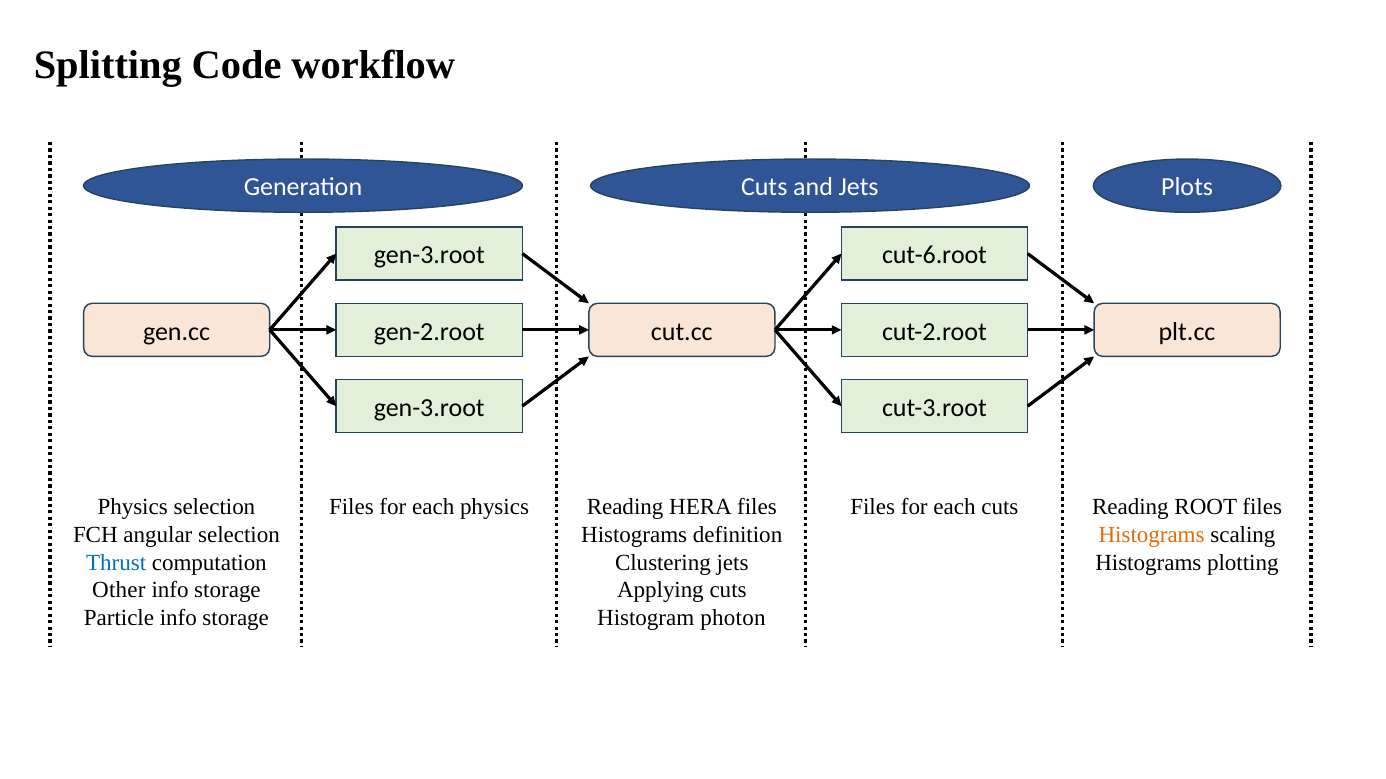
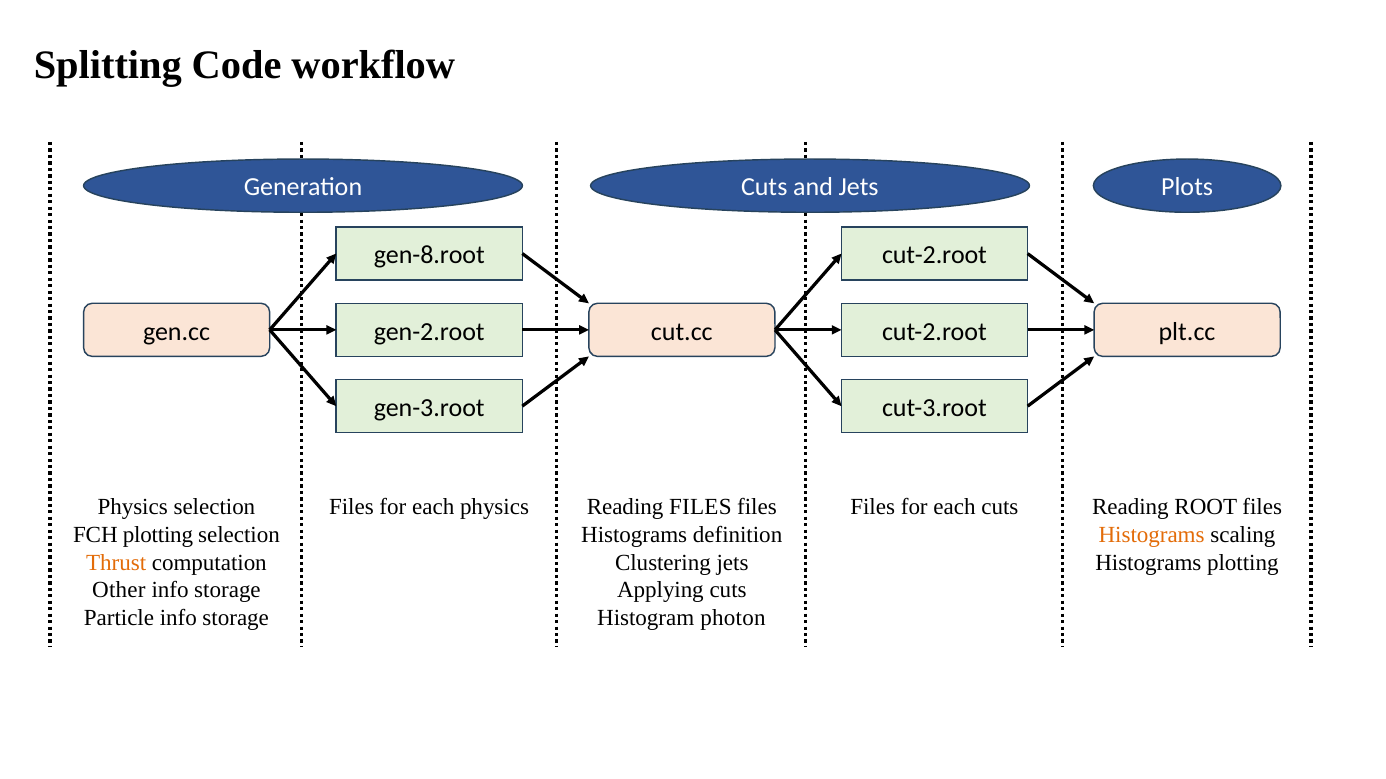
gen-3.root at (429, 256): gen-3.root -> gen-8.root
cut-6.root at (934, 256): cut-6.root -> cut-2.root
Reading HERA: HERA -> FILES
FCH angular: angular -> plotting
Thrust colour: blue -> orange
